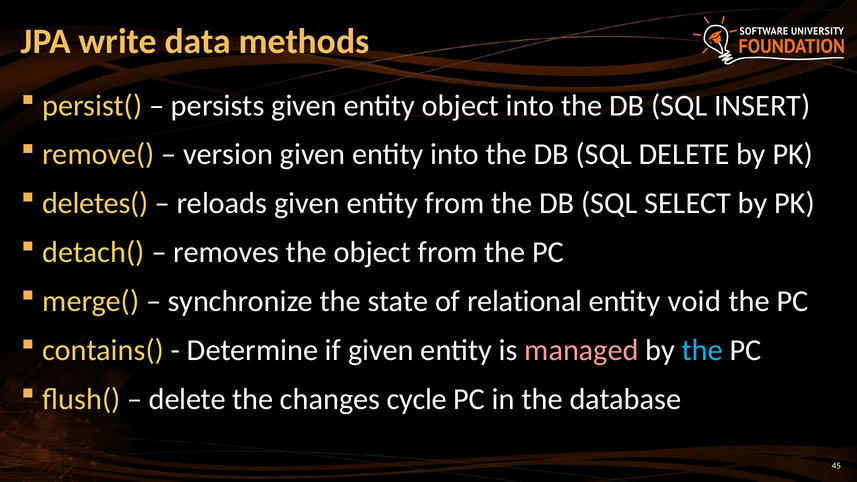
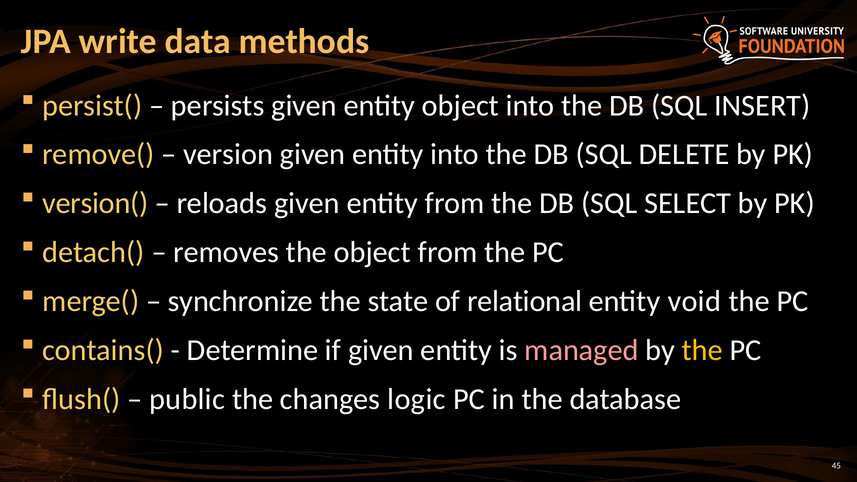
deletes(: deletes( -> version(
the at (702, 350) colour: light blue -> yellow
delete at (187, 399): delete -> public
cycle: cycle -> logic
